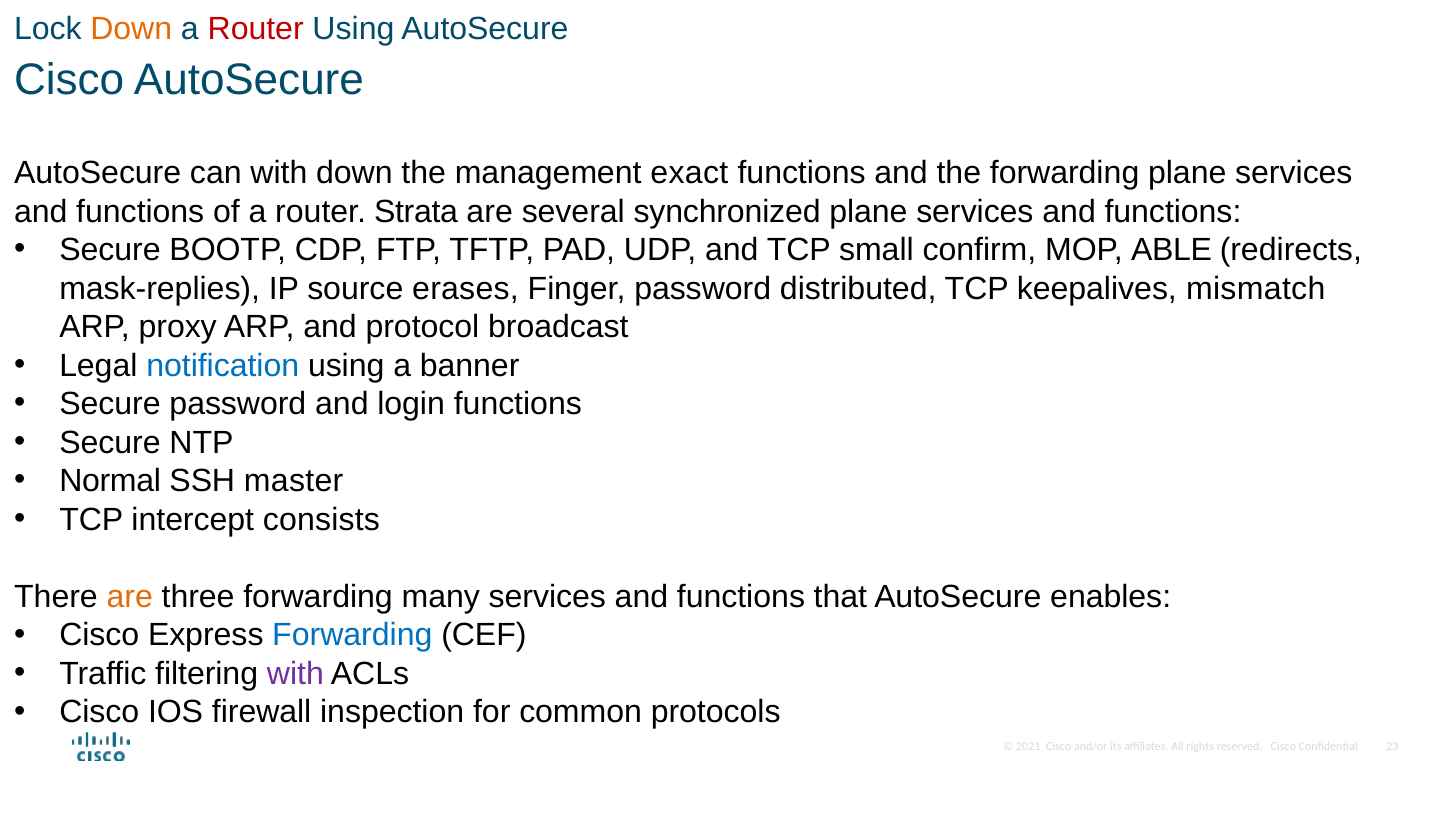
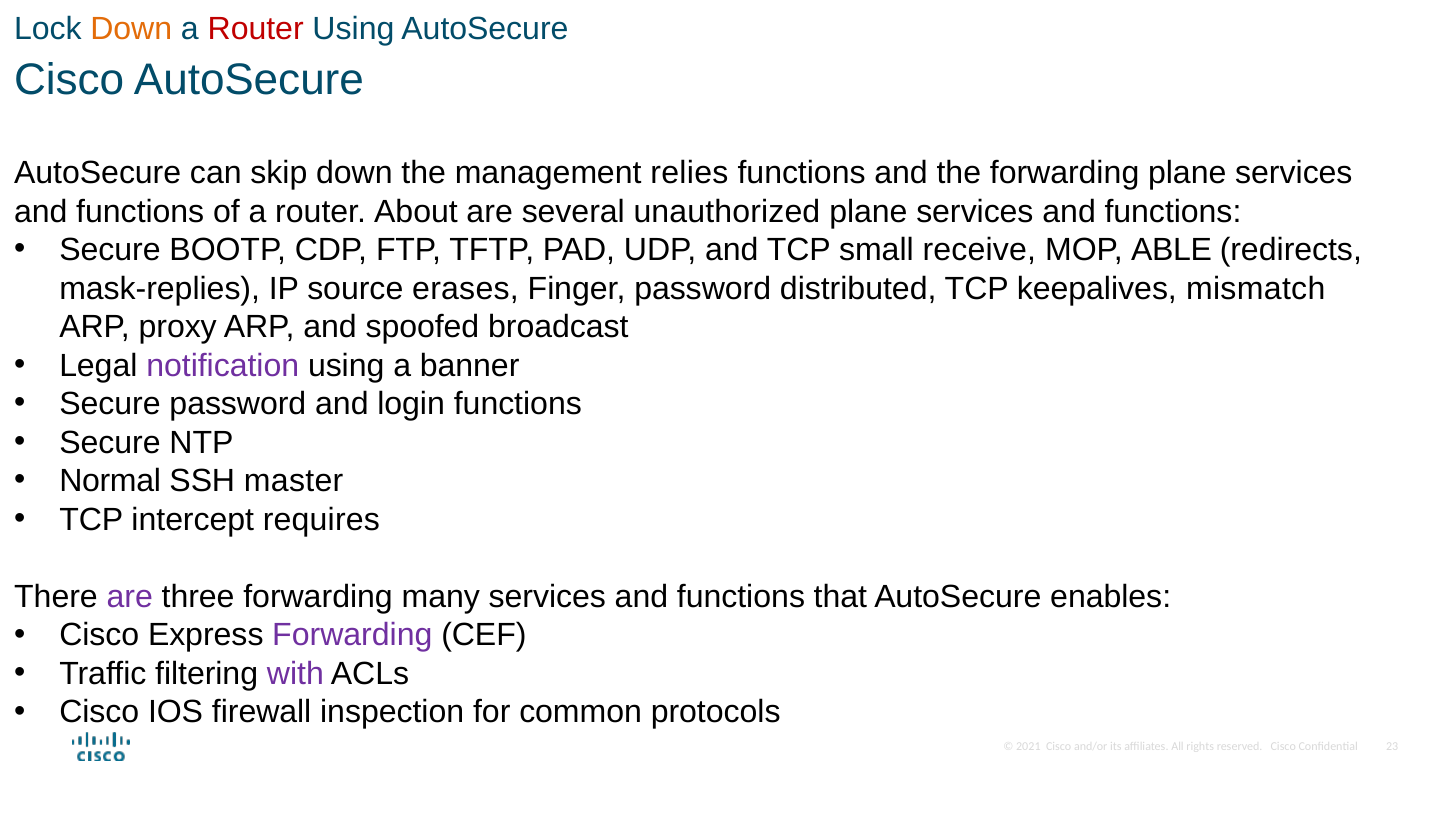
can with: with -> skip
exact: exact -> relies
Strata: Strata -> About
synchronized: synchronized -> unauthorized
confirm: confirm -> receive
protocol: protocol -> spoofed
notification colour: blue -> purple
consists: consists -> requires
are at (130, 596) colour: orange -> purple
Forwarding at (352, 635) colour: blue -> purple
